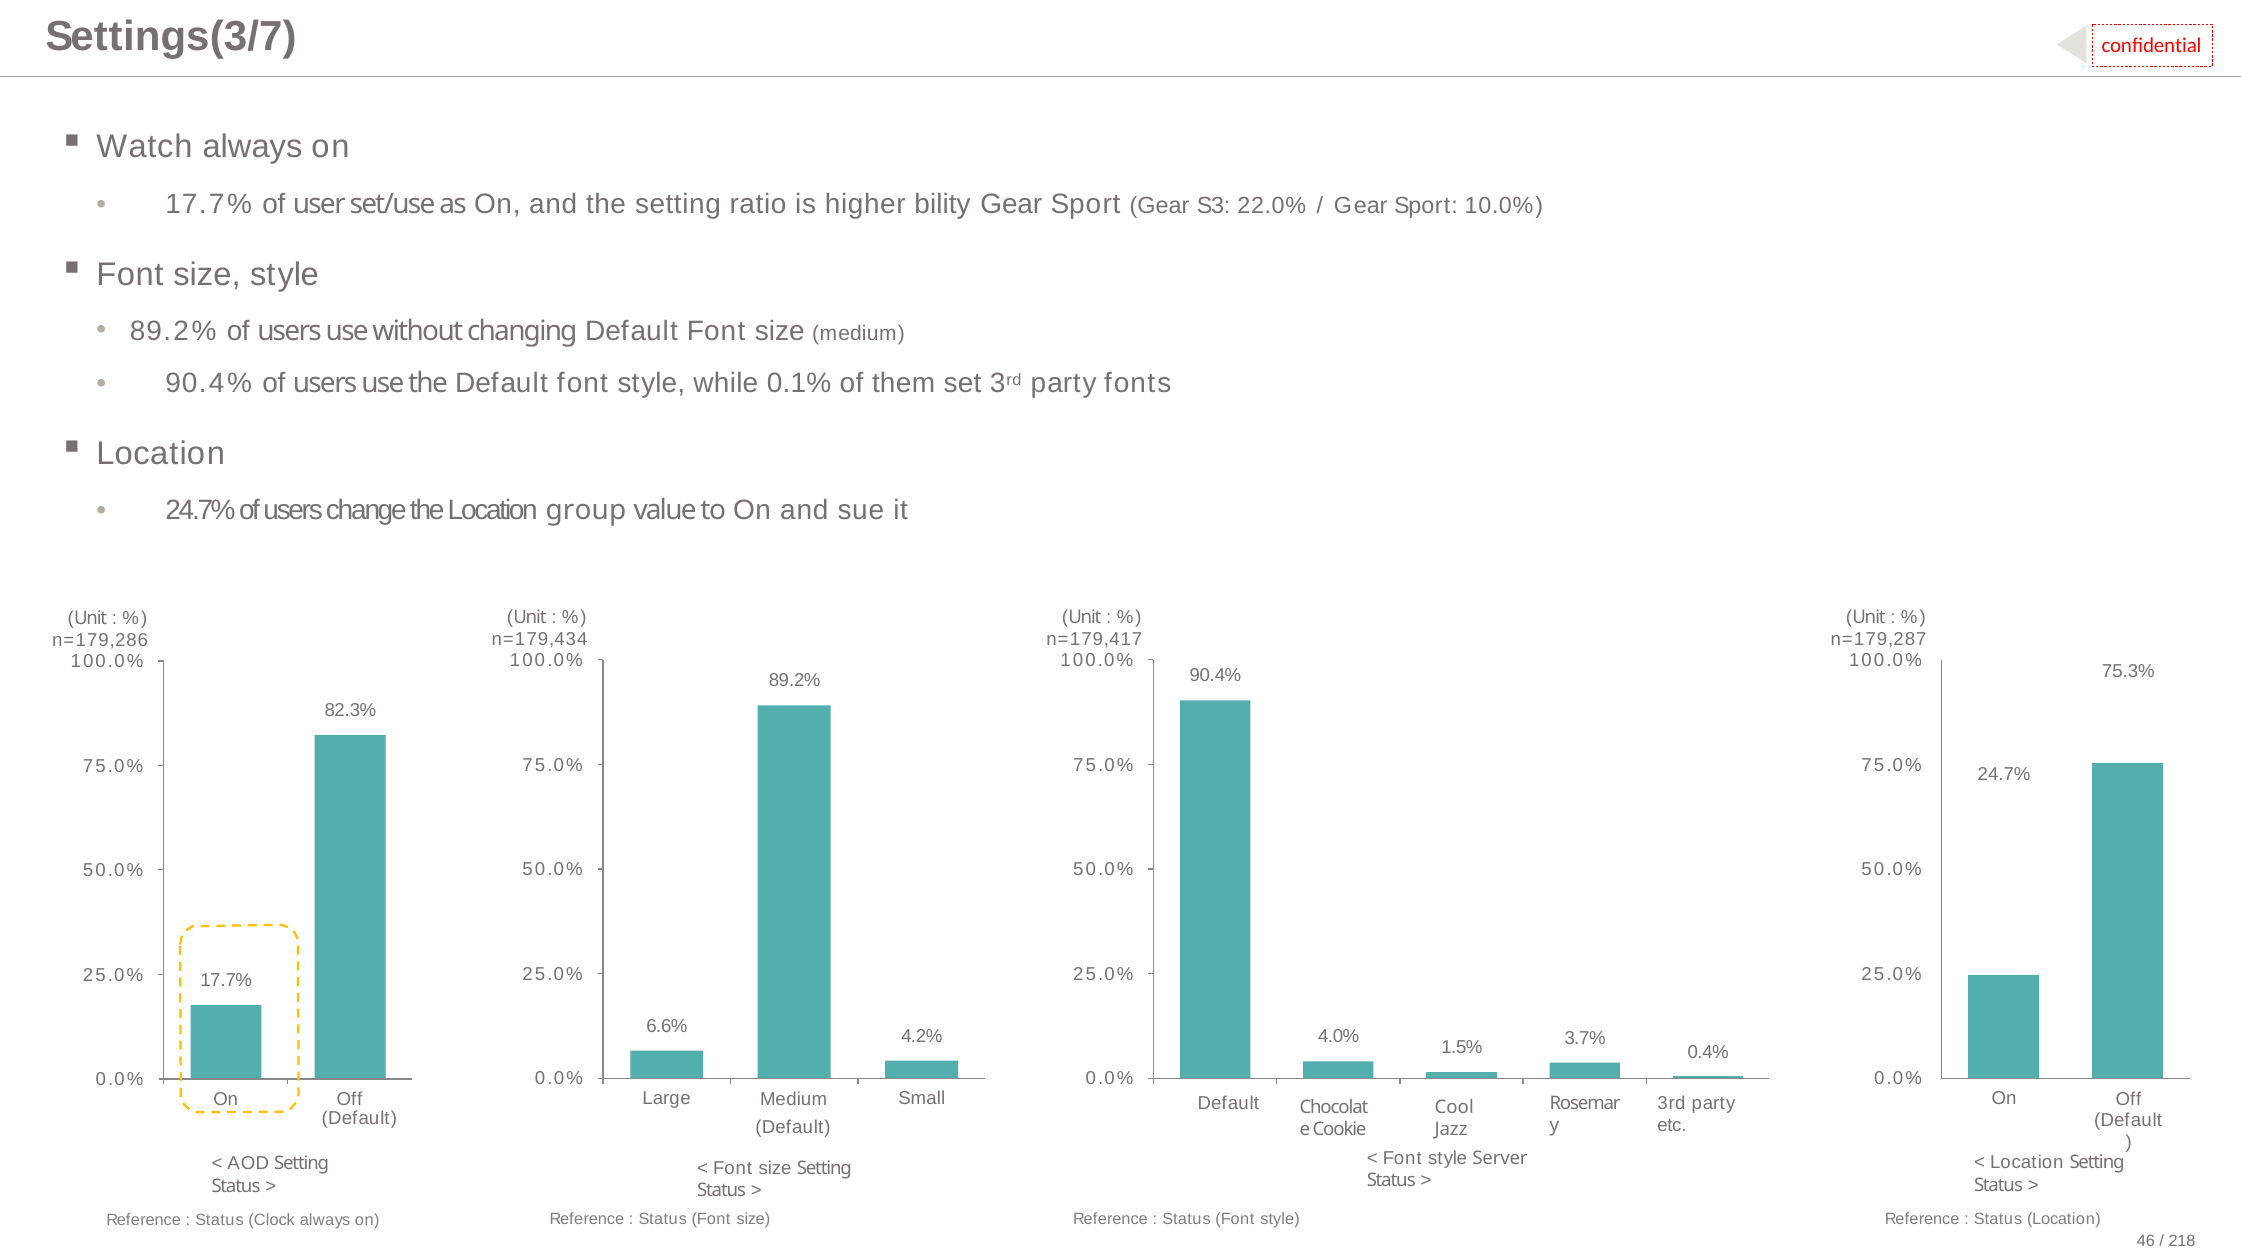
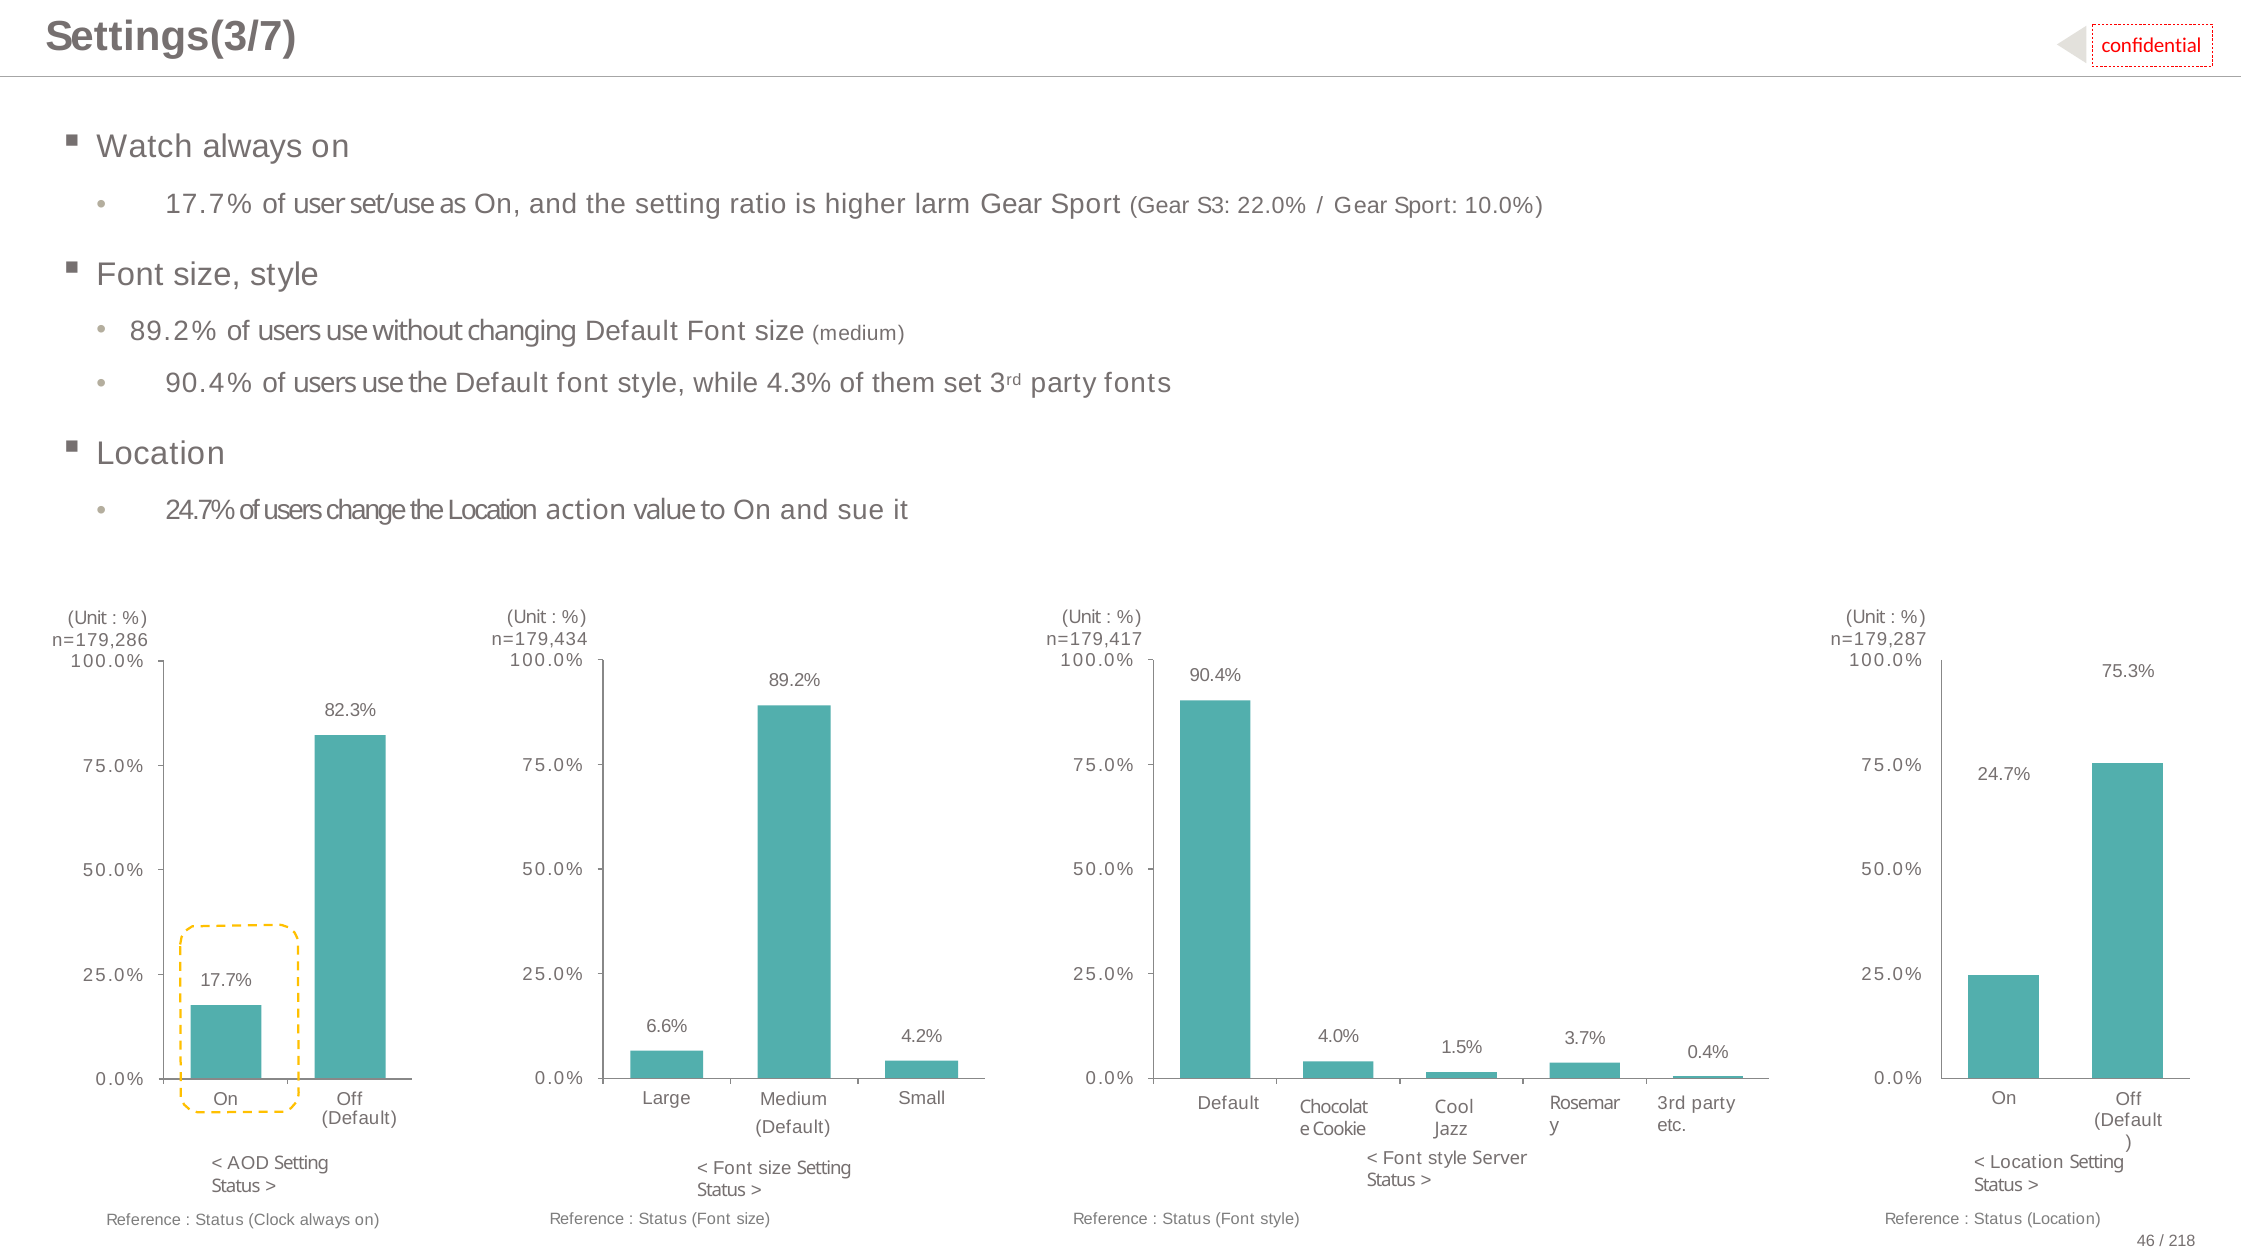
bility: bility -> larm
0.1%: 0.1% -> 4.3%
group: group -> action
